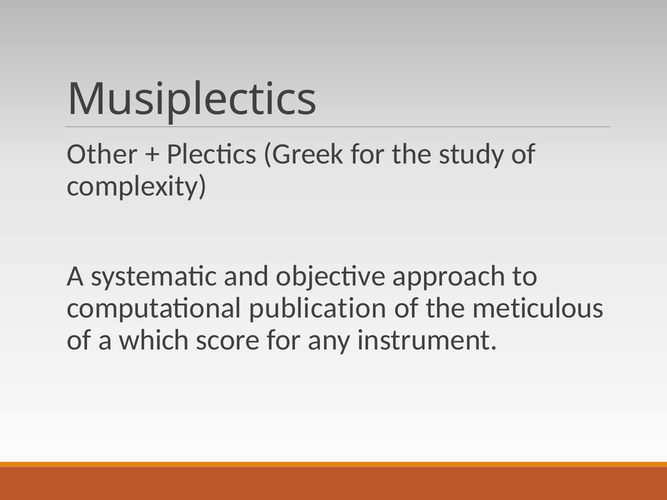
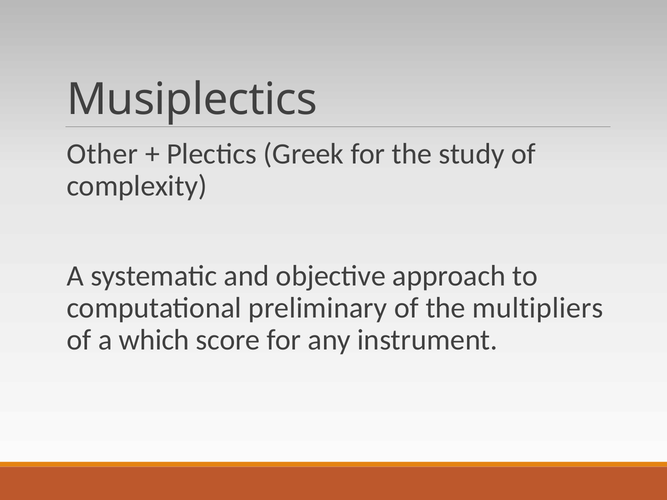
publication: publication -> preliminary
meticulous: meticulous -> multipliers
